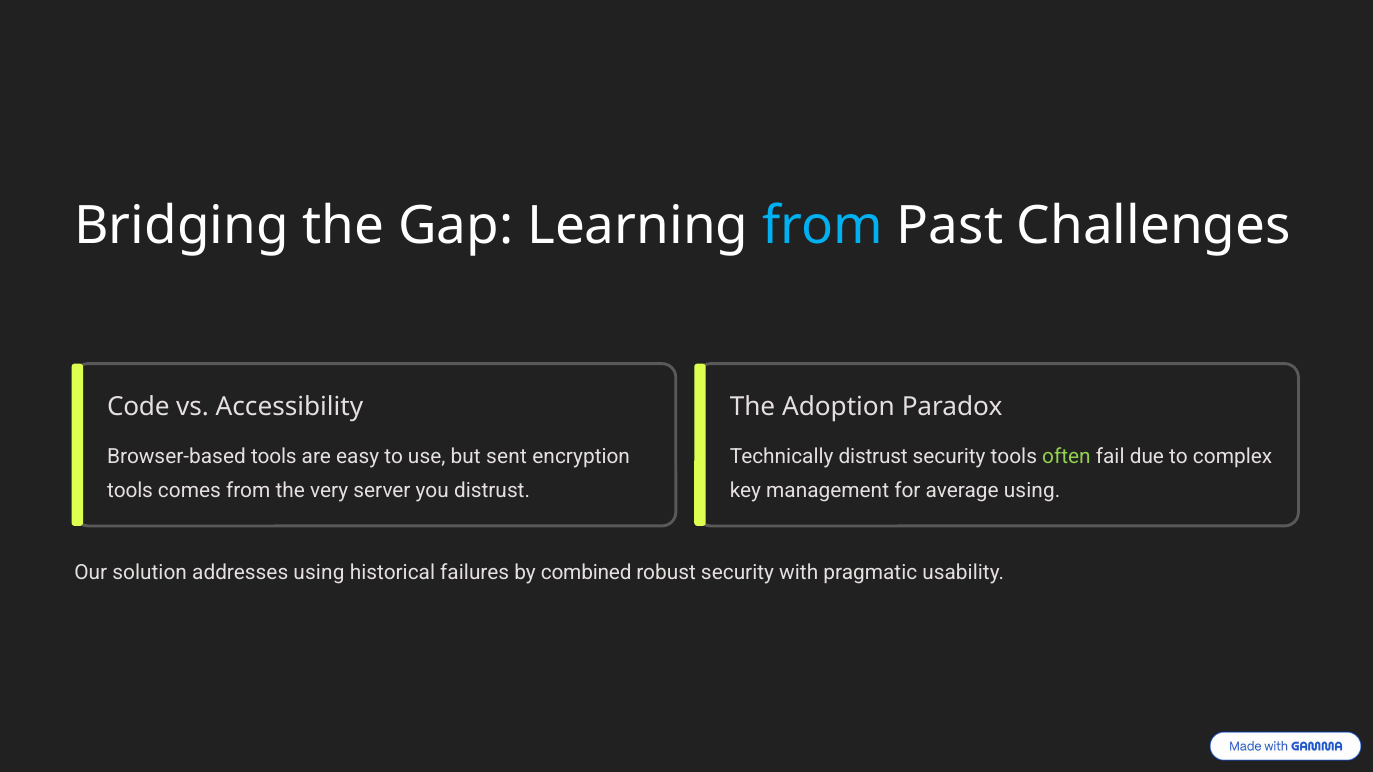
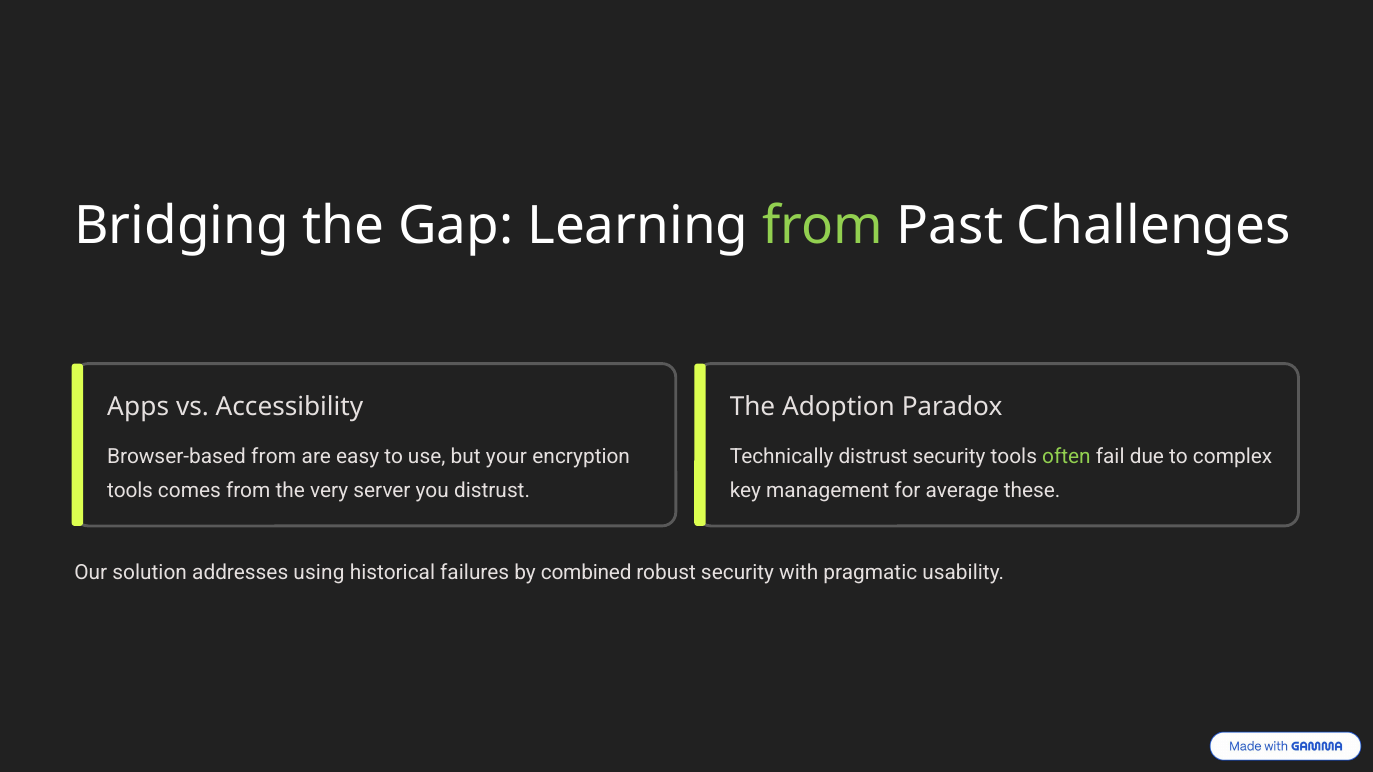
from at (823, 226) colour: light blue -> light green
Code: Code -> Apps
Browser-based tools: tools -> from
sent: sent -> your
average using: using -> these
